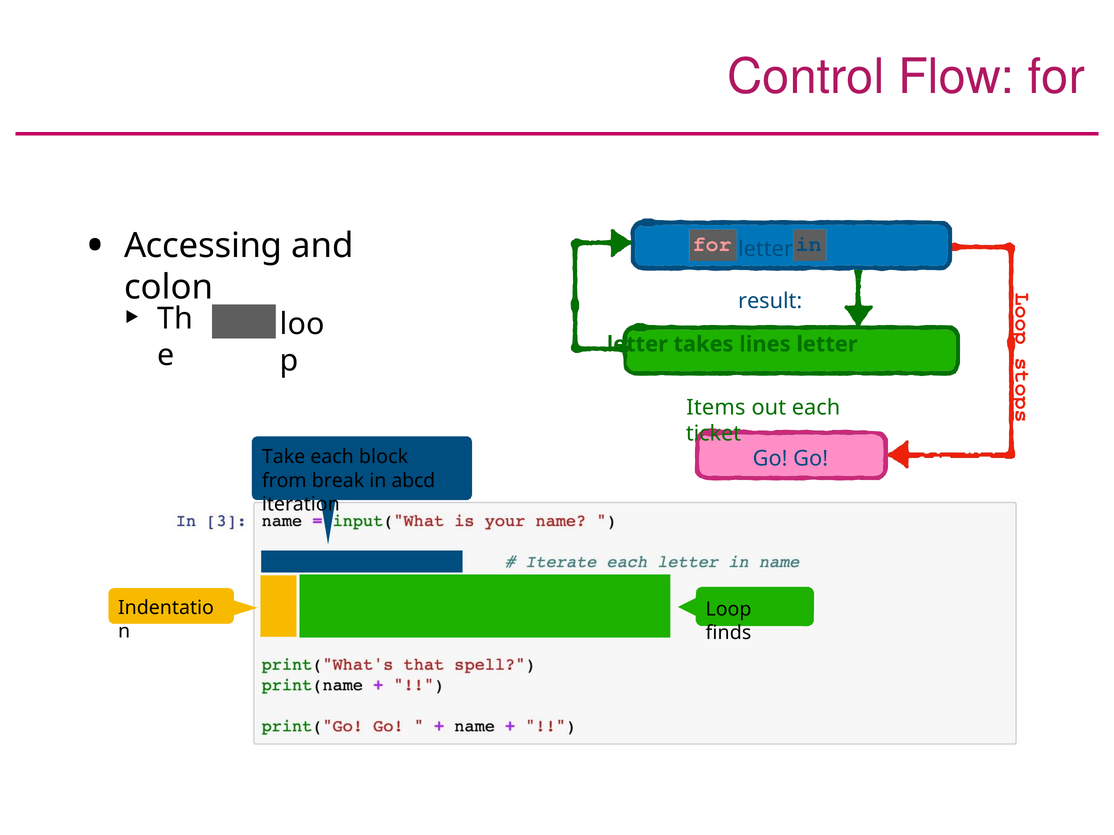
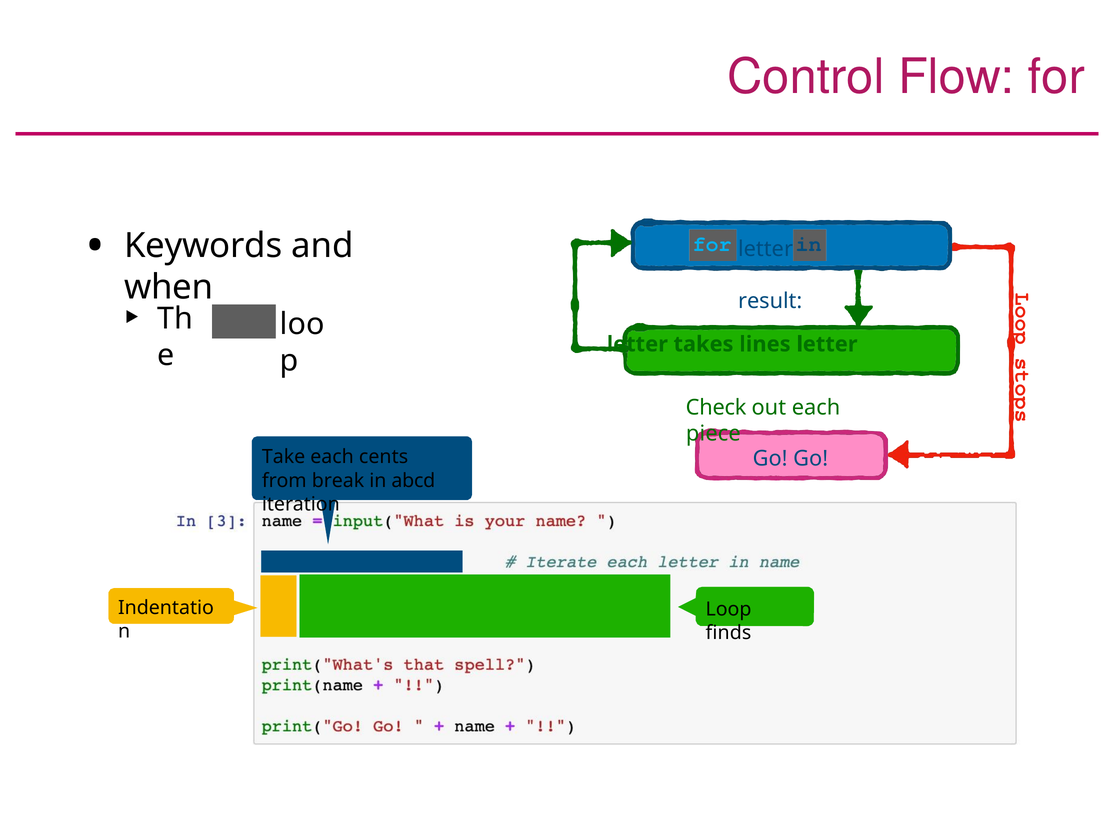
Accessing: Accessing -> Keywords
for at (712, 244) colour: pink -> light blue
colon: colon -> when
Items: Items -> Check
ticket: ticket -> piece
block: block -> cents
